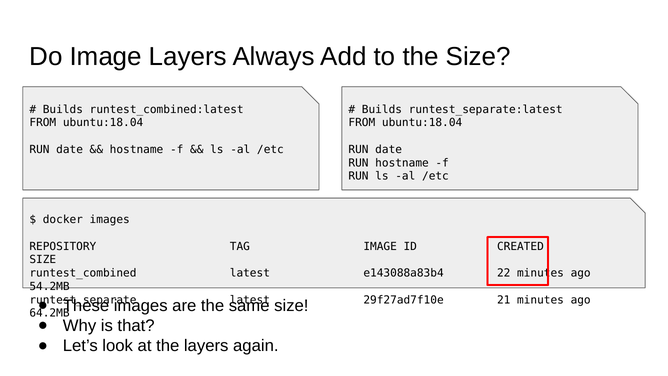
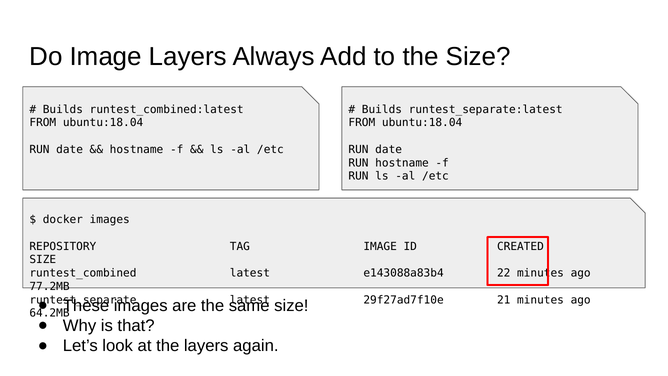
54.2MB: 54.2MB -> 77.2MB
